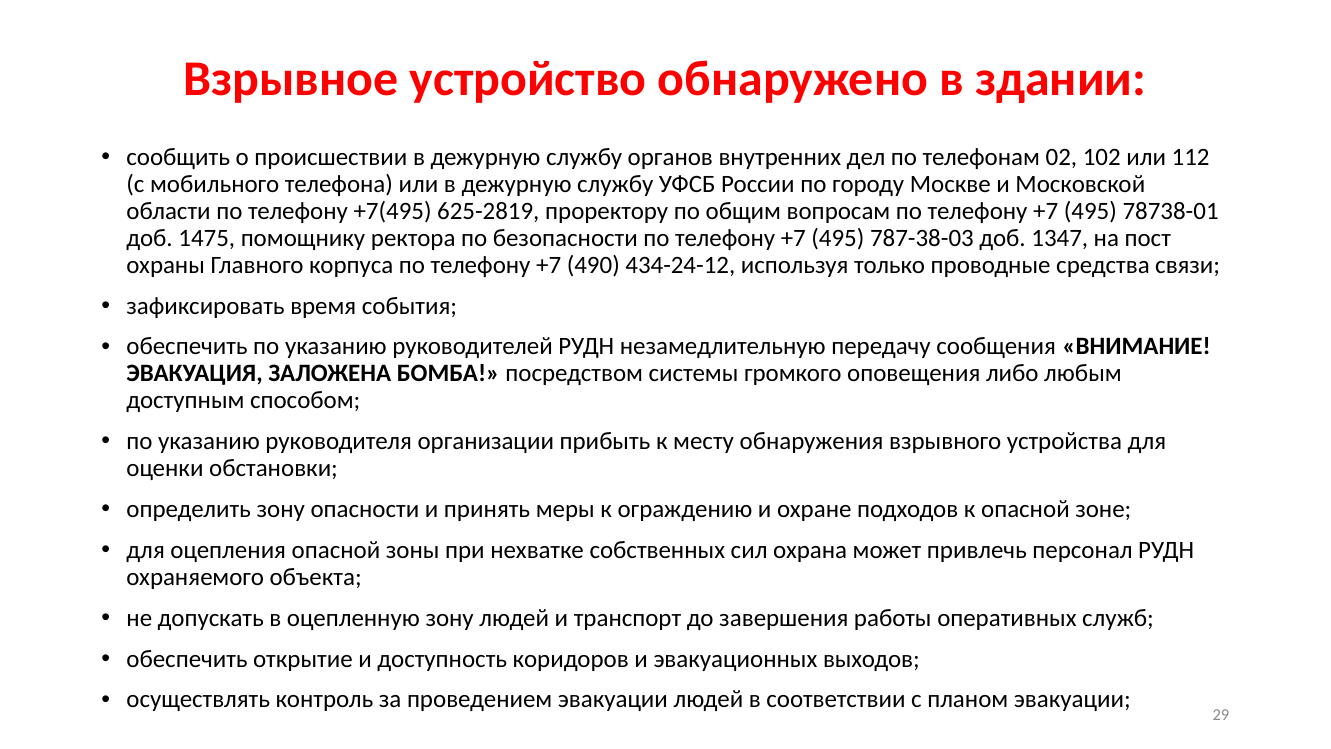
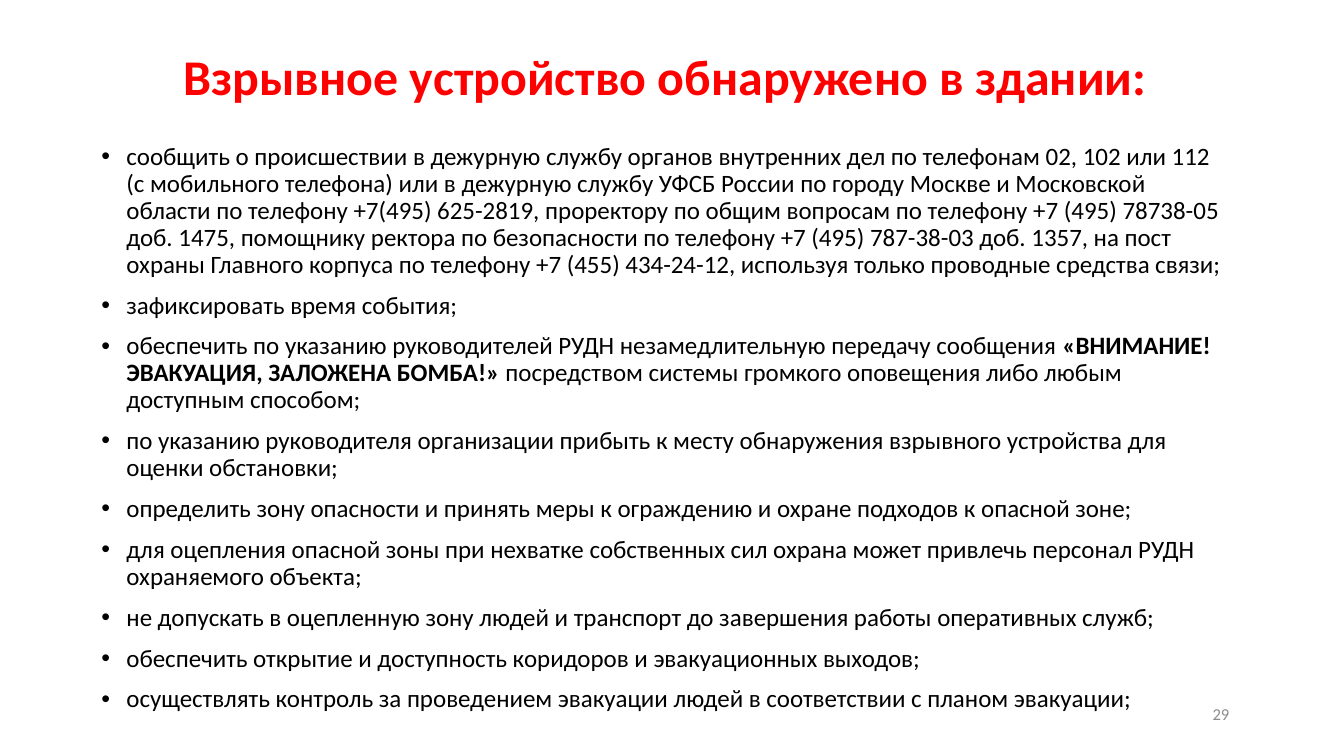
78738-01: 78738-01 -> 78738-05
1347: 1347 -> 1357
490: 490 -> 455
